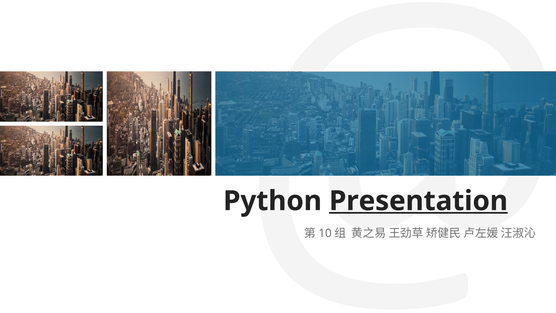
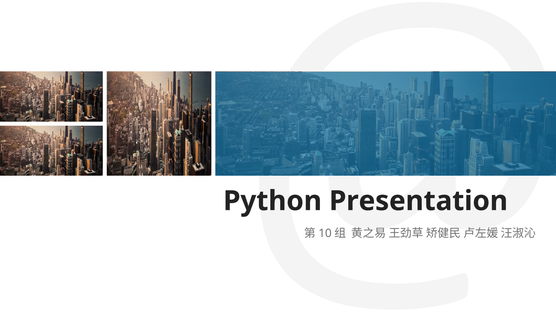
Presentation underline: present -> none
